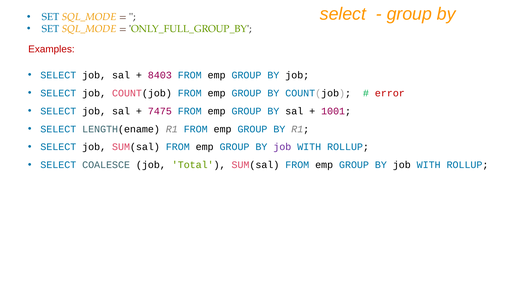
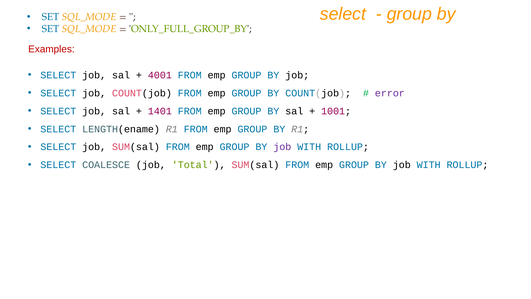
8403: 8403 -> 4001
error colour: red -> purple
7475: 7475 -> 1401
